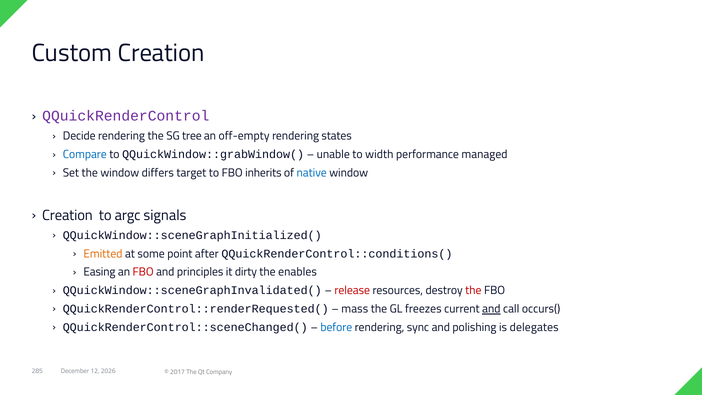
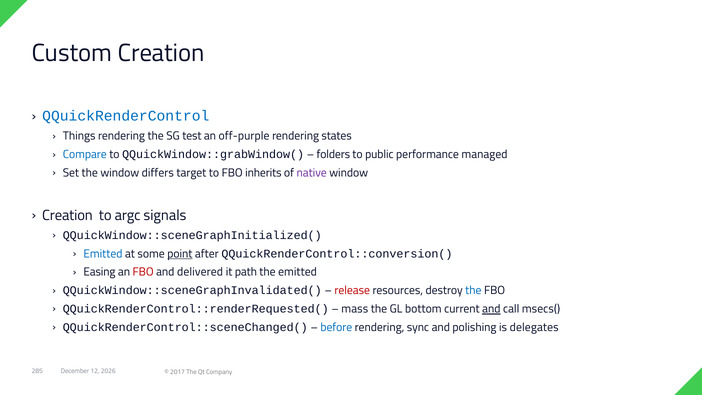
QQuickRenderControl colour: purple -> blue
Decide: Decide -> Things
tree: tree -> test
off-empty: off-empty -> off-purple
unable: unable -> folders
width: width -> public
native colour: blue -> purple
Emitted at (103, 254) colour: orange -> blue
point underline: none -> present
QQuickRenderControl::conditions(: QQuickRenderControl::conditions( -> QQuickRenderControl::conversion(
principles: principles -> delivered
dirty: dirty -> path
the enables: enables -> emitted
the at (473, 290) colour: red -> blue
freezes: freezes -> bottom
occurs(: occurs( -> msecs(
